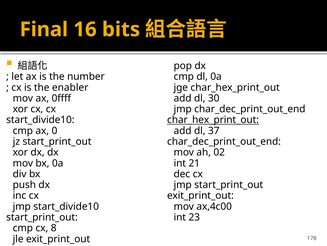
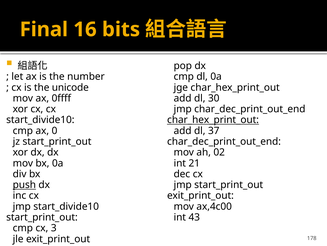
enabler: enabler -> unicode
push underline: none -> present
23: 23 -> 43
8: 8 -> 3
